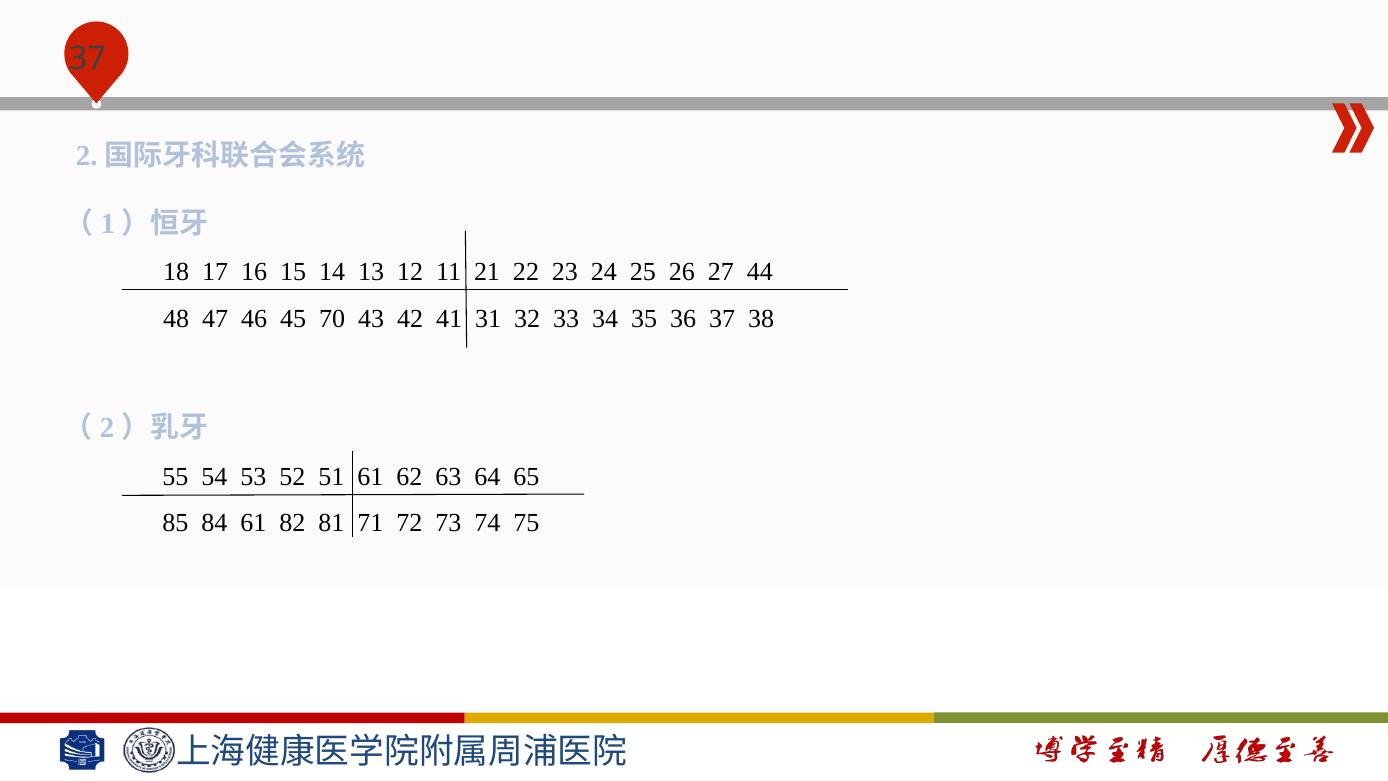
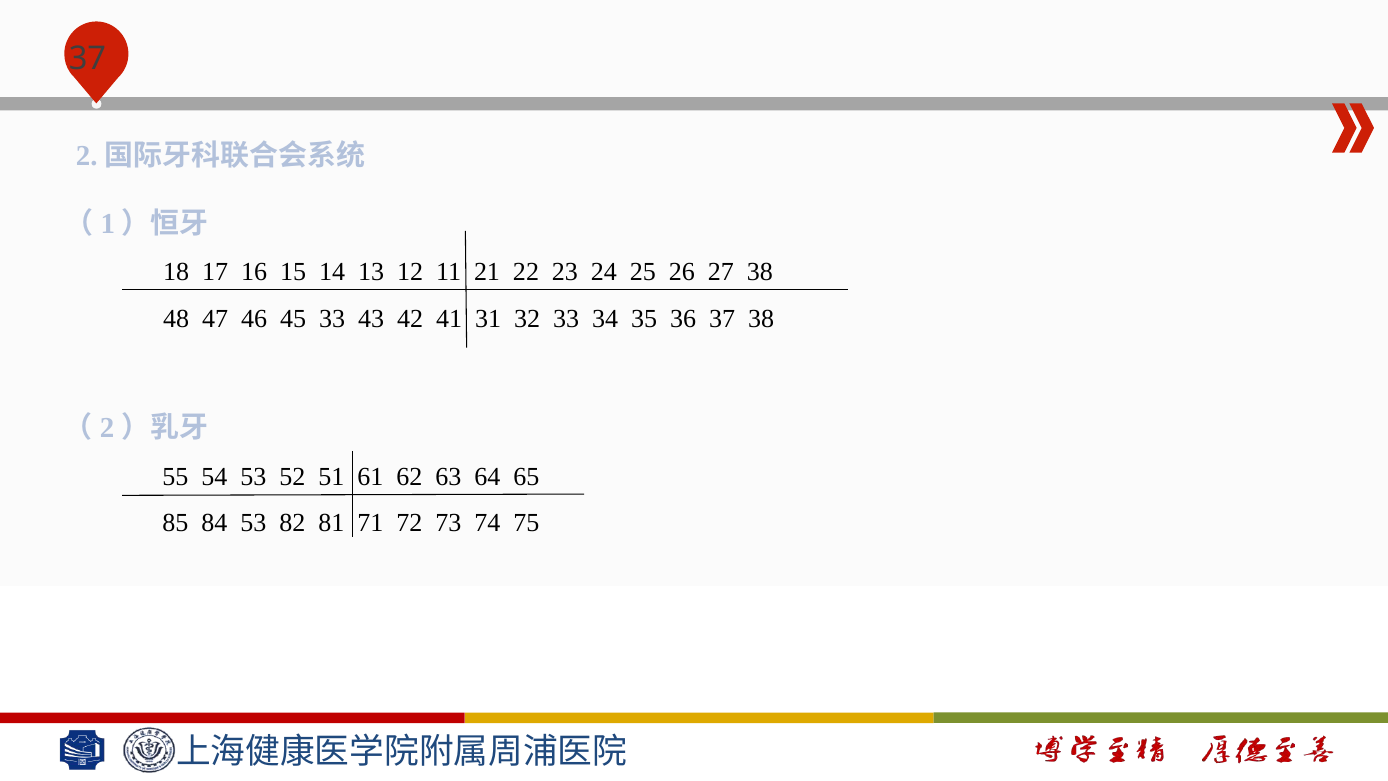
27 44: 44 -> 38
45 70: 70 -> 33
84 61: 61 -> 53
